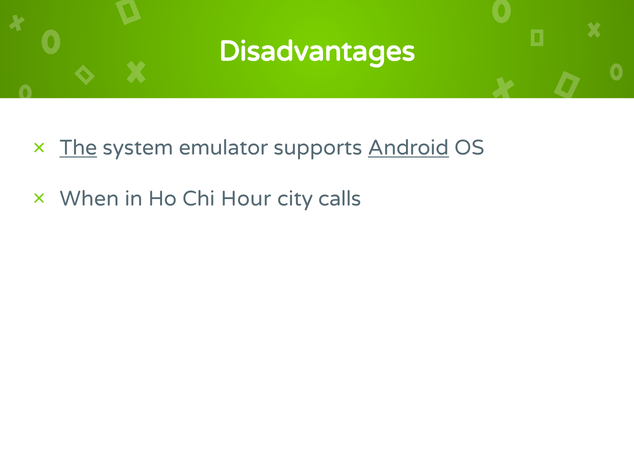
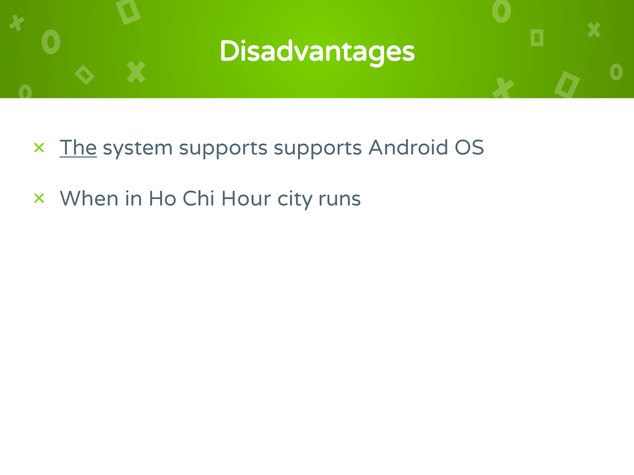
system emulator: emulator -> supports
Android underline: present -> none
calls: calls -> runs
